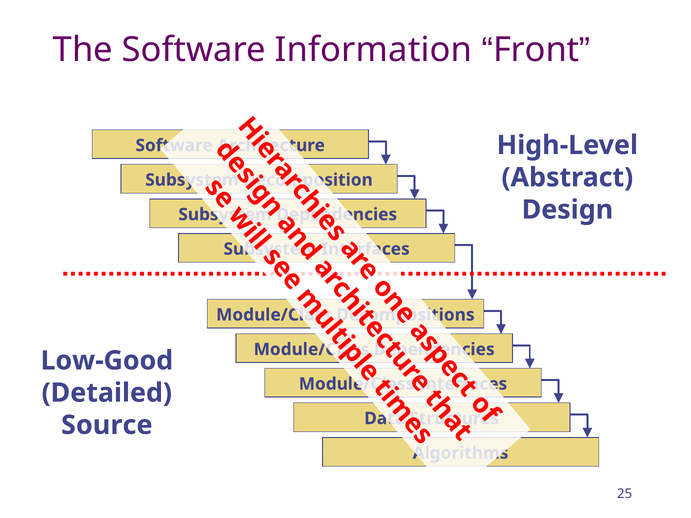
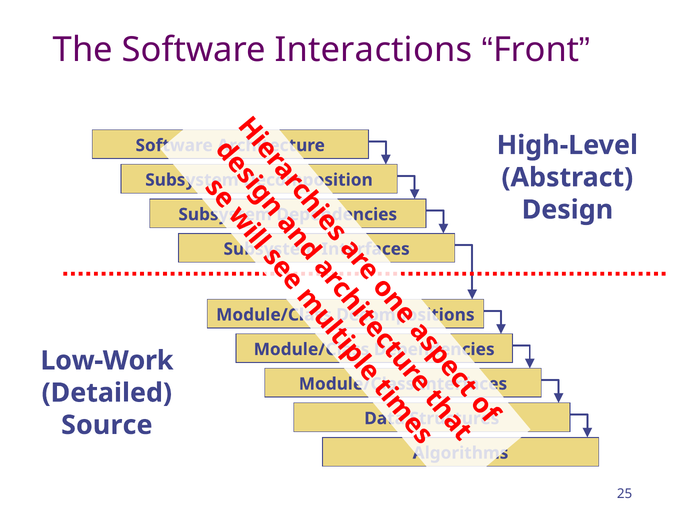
Information: Information -> Interactions
Low-Good: Low-Good -> Low-Work
